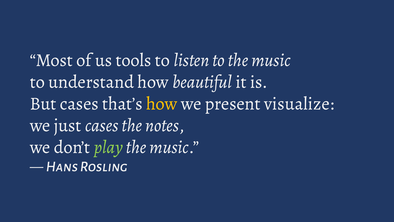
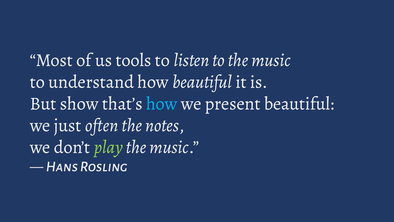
But cases: cases -> show
how at (162, 103) colour: yellow -> light blue
present visualize: visualize -> beautiful
just cases: cases -> often
